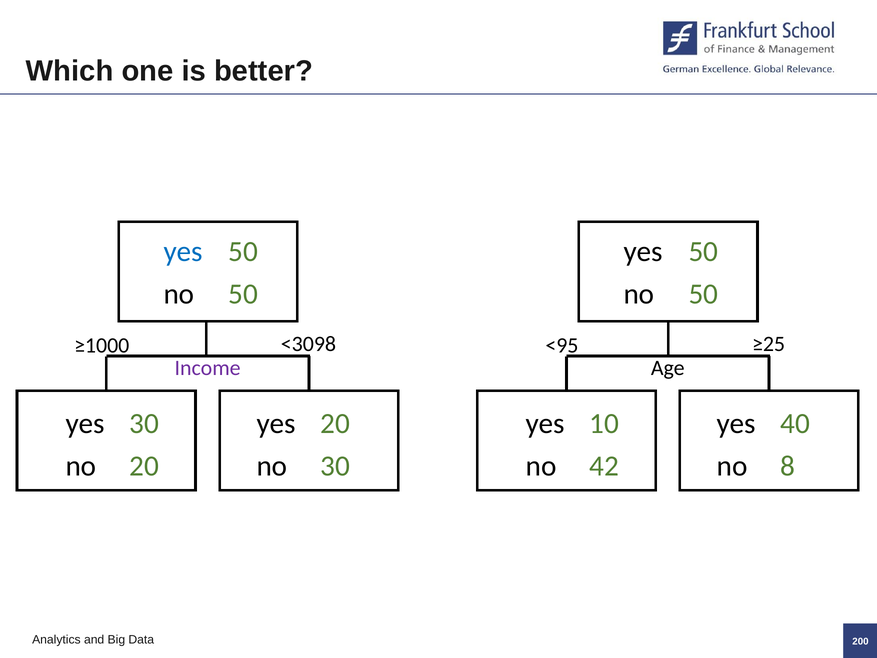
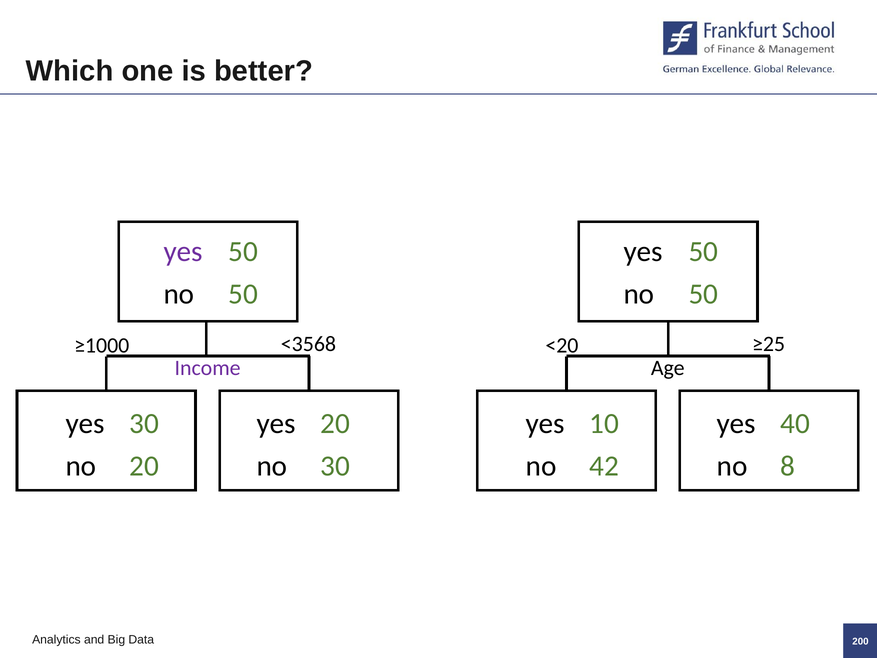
yes at (183, 252) colour: blue -> purple
<3098: <3098 -> <3568
<95: <95 -> <20
